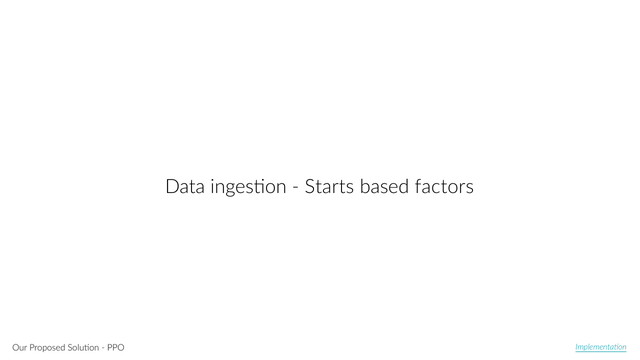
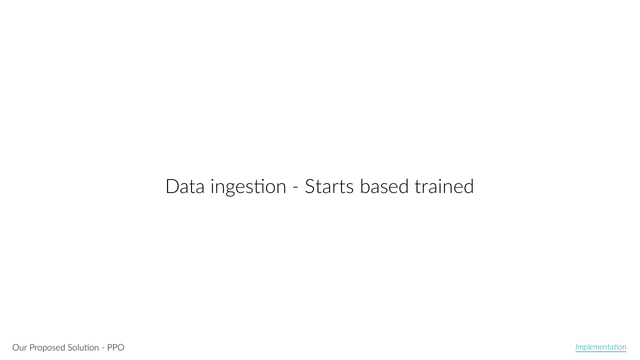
factors: factors -> trained
